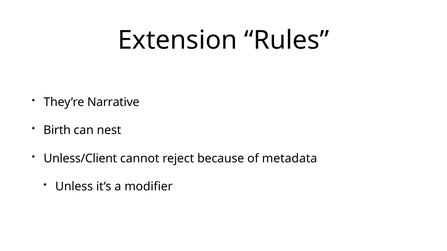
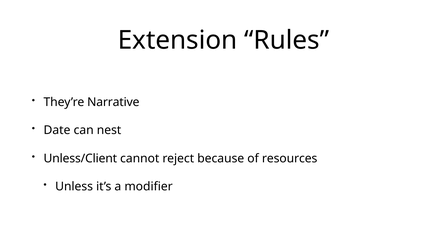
Birth: Birth -> Date
metadata: metadata -> resources
